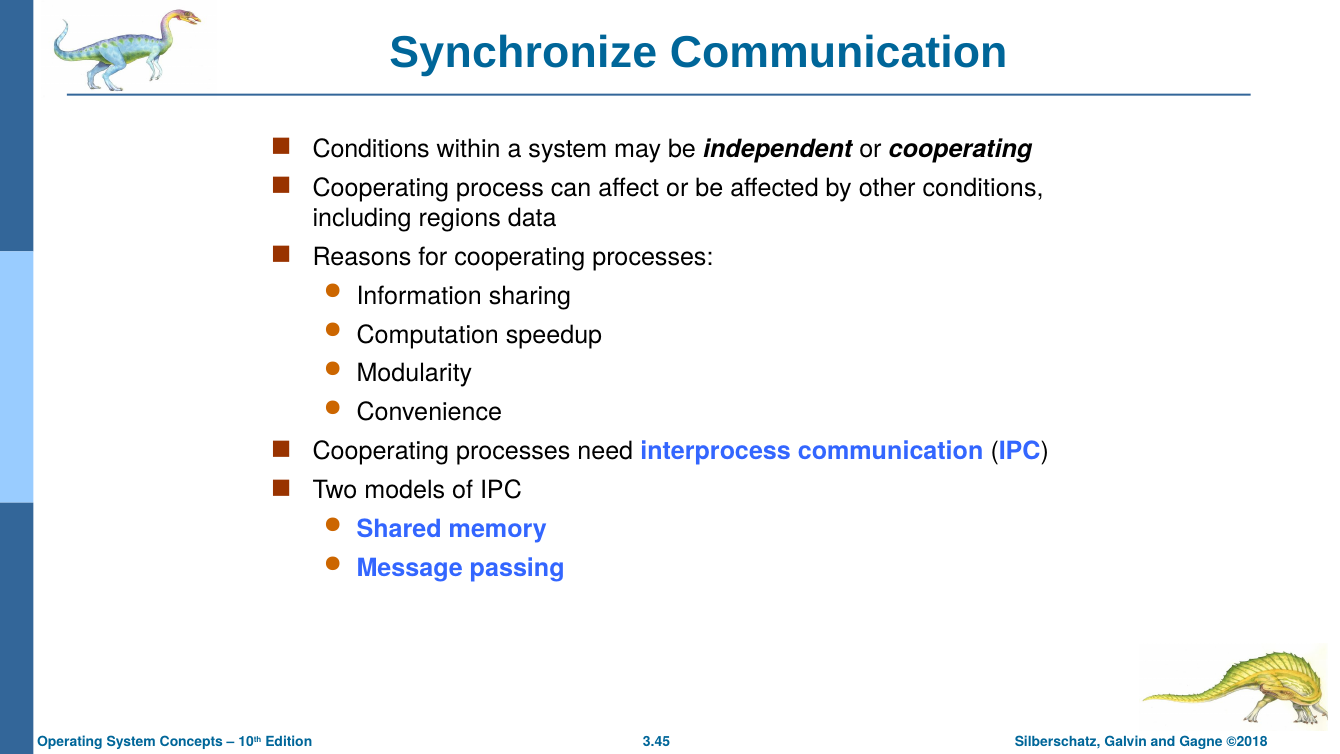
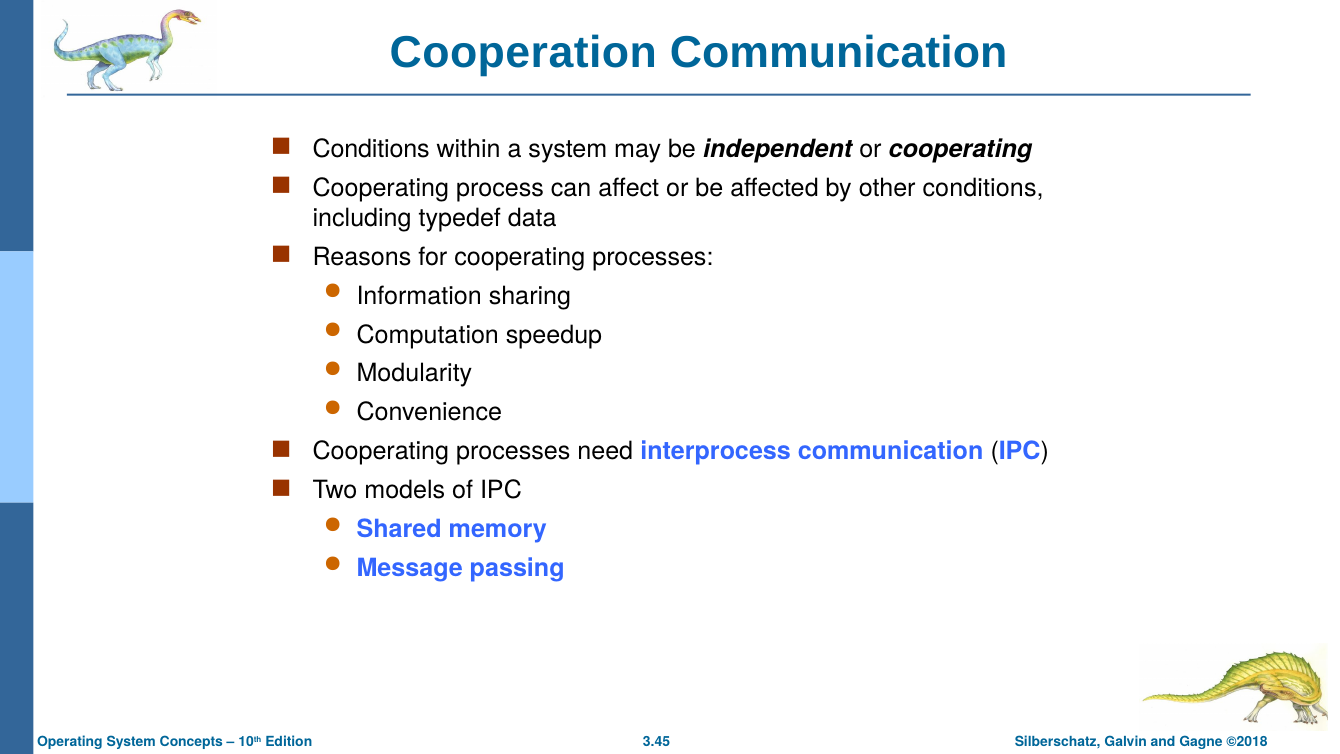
Synchronize: Synchronize -> Cooperation
regions: regions -> typedef
